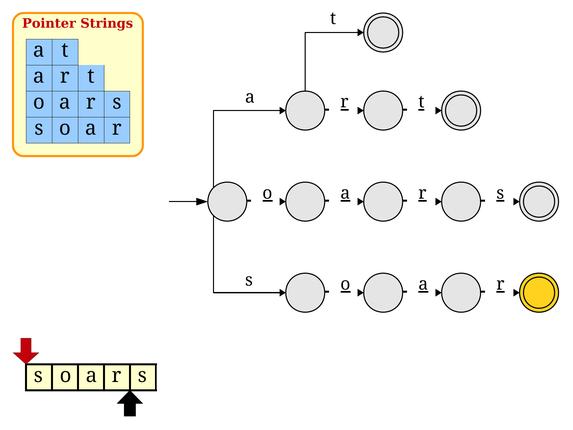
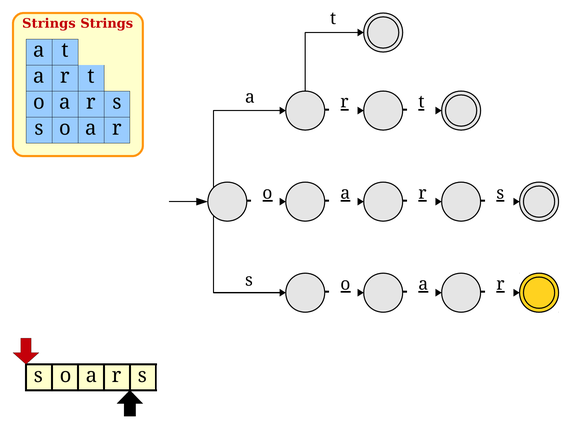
Pointer at (49, 23): Pointer -> Strings
